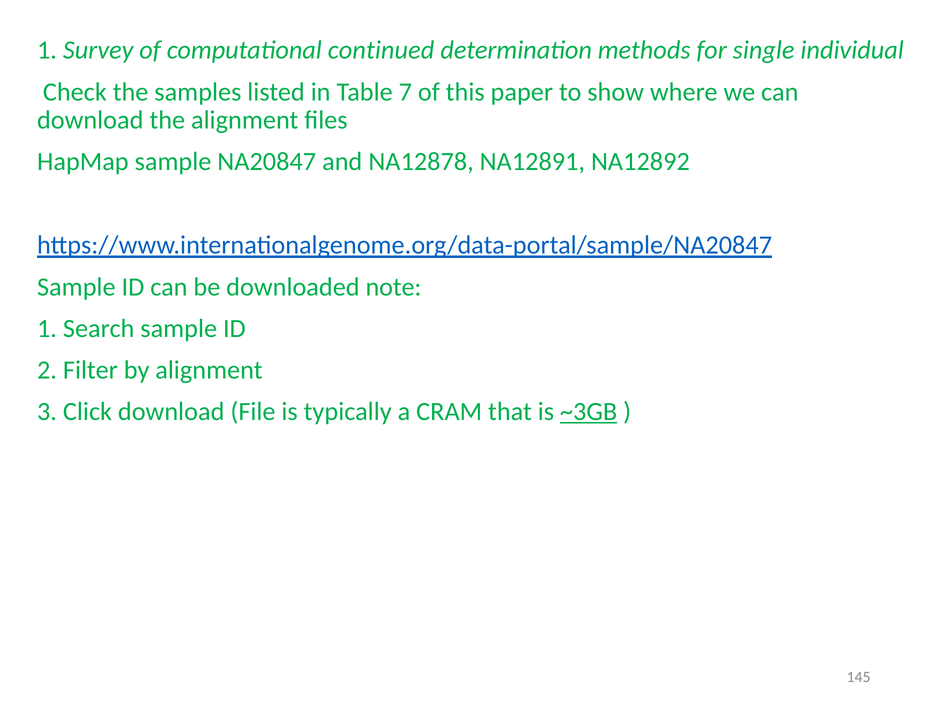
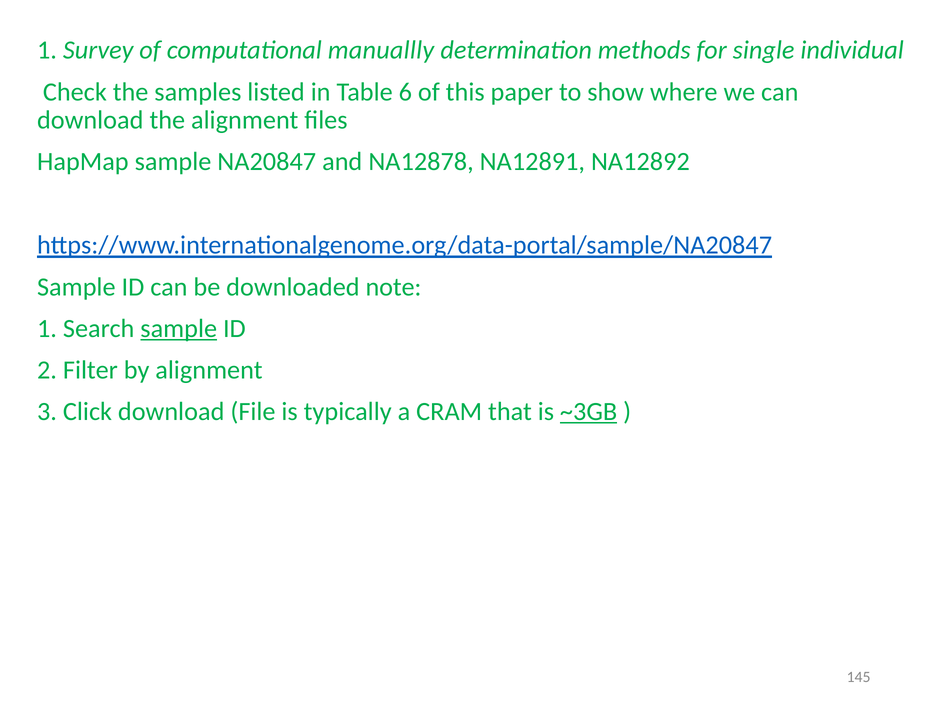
continued: continued -> manuallly
7: 7 -> 6
sample at (179, 328) underline: none -> present
